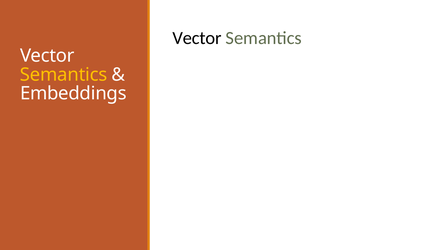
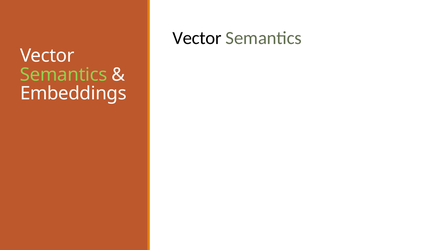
Semantics at (64, 75) colour: yellow -> light green
